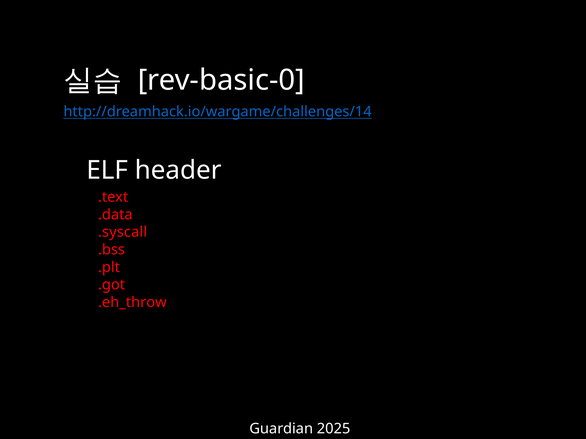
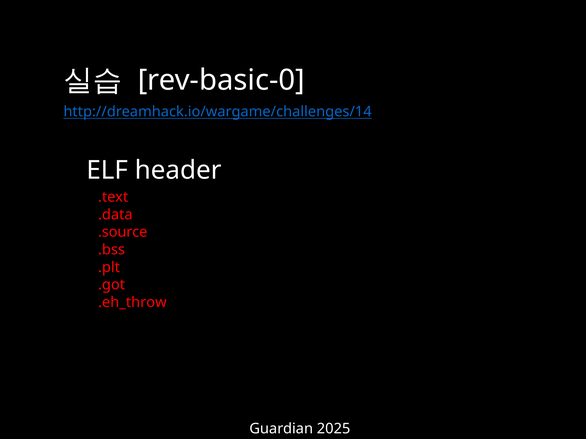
.syscall: .syscall -> .source
